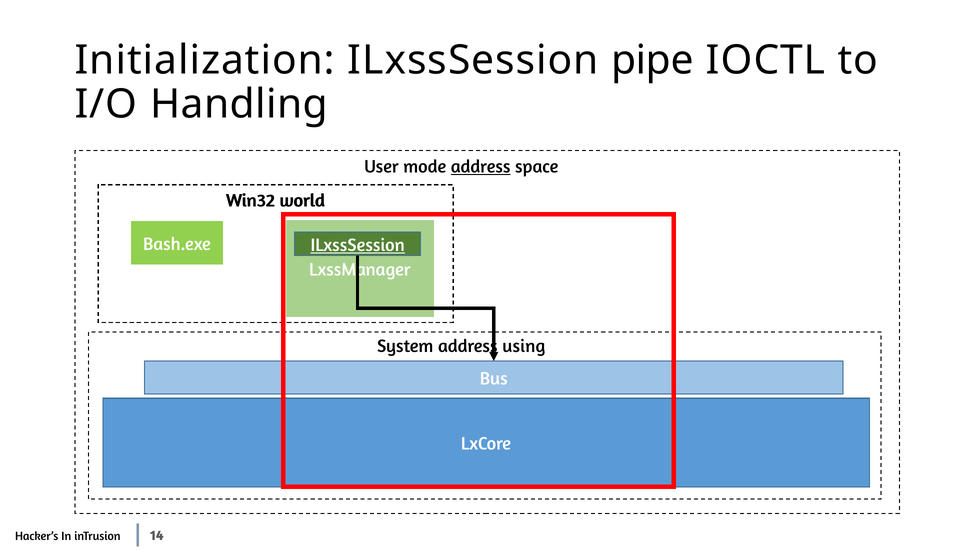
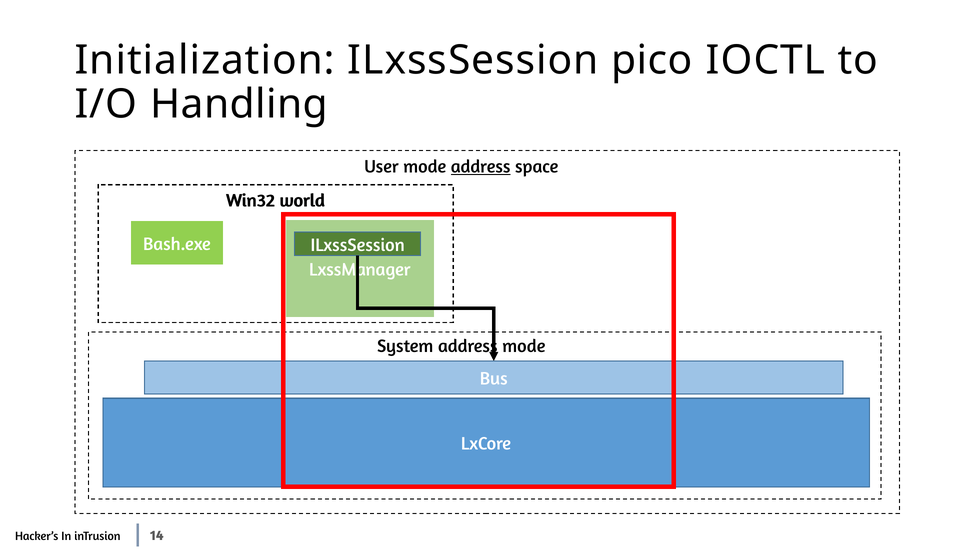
pipe: pipe -> pico
ILxssSession at (358, 245) underline: present -> none
using at (524, 347): using -> mode
